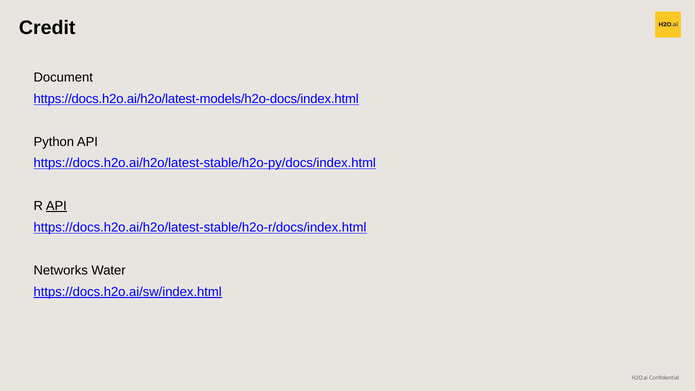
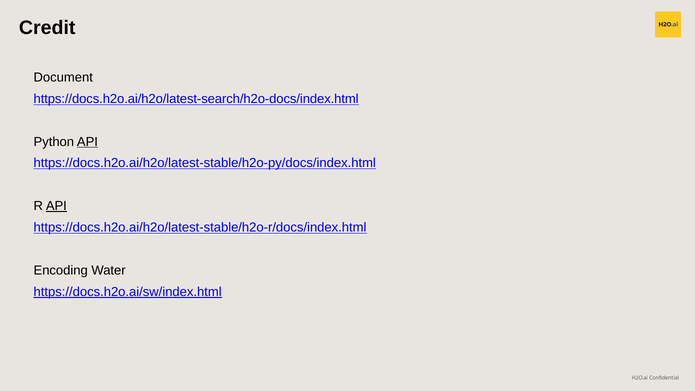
https://docs.h2o.ai/h2o/latest-models/h2o-docs/index.html: https://docs.h2o.ai/h2o/latest-models/h2o-docs/index.html -> https://docs.h2o.ai/h2o/latest-search/h2o-docs/index.html
API at (87, 142) underline: none -> present
Networks: Networks -> Encoding
